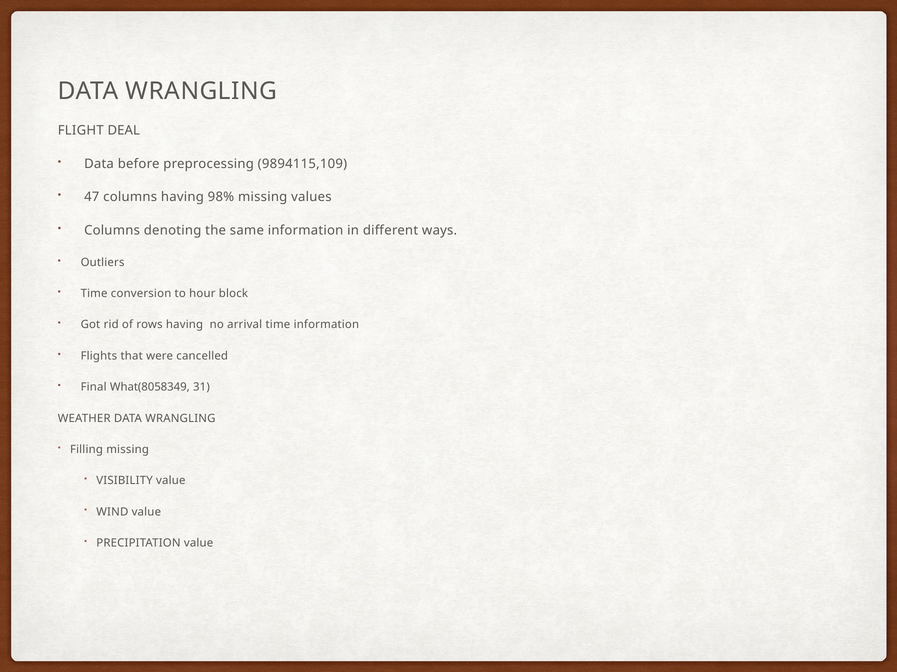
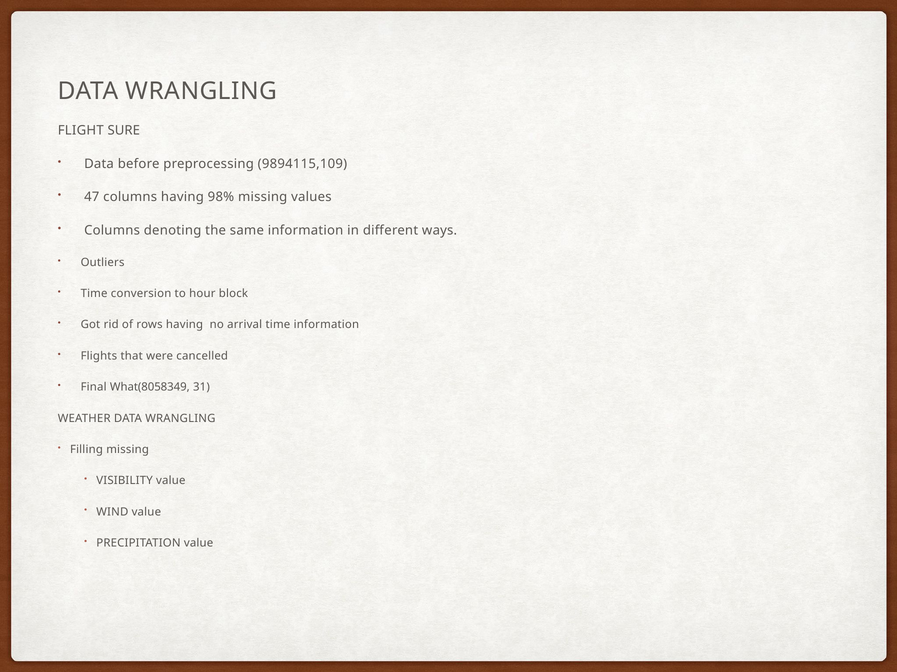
DEAL: DEAL -> SURE
